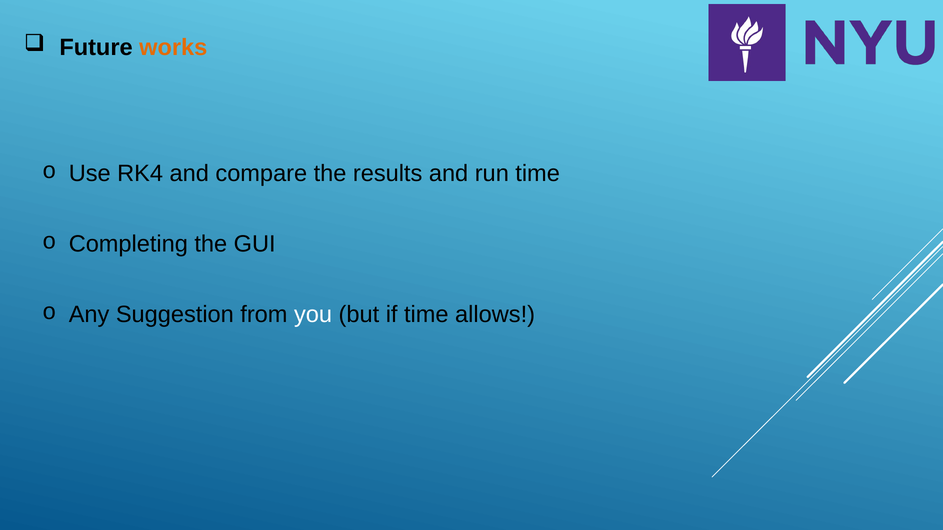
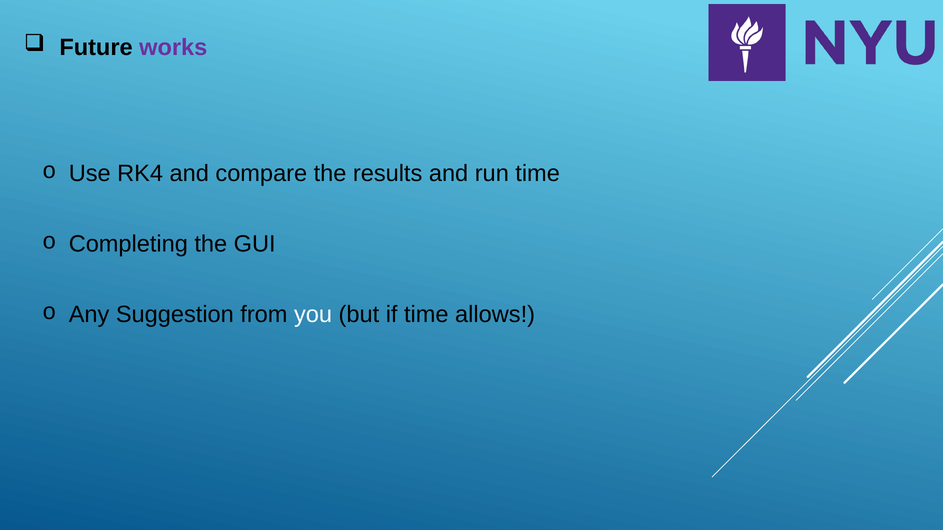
works colour: orange -> purple
